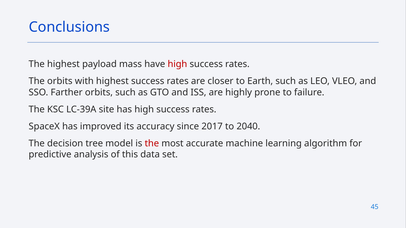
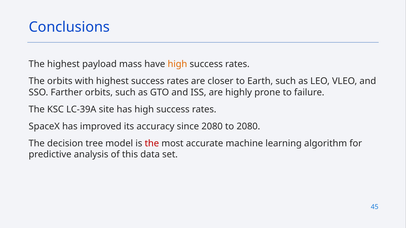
high at (177, 64) colour: red -> orange
since 2017: 2017 -> 2080
to 2040: 2040 -> 2080
